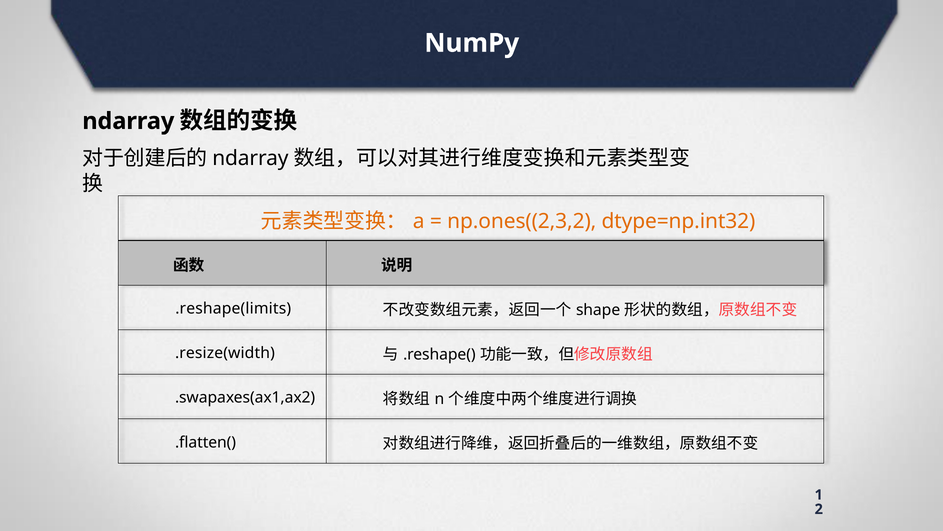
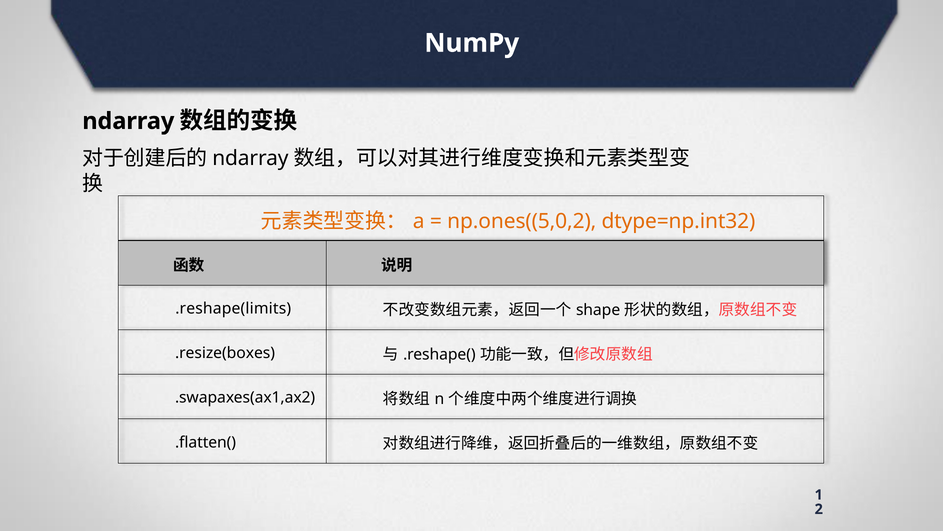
np.ones((2,3,2: np.ones((2,3,2 -> np.ones((5,0,2
.resize(width: .resize(width -> .resize(boxes
